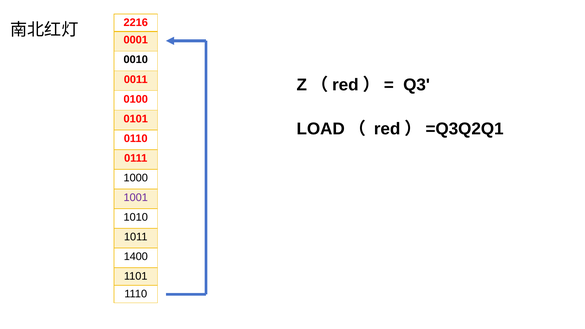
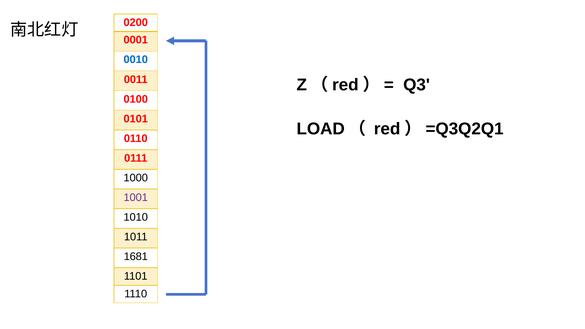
2216: 2216 -> 0200
0010 colour: black -> blue
1400: 1400 -> 1681
